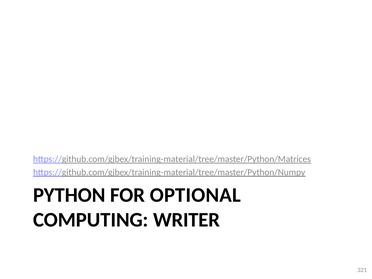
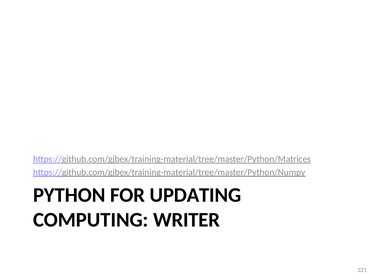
OPTIONAL: OPTIONAL -> UPDATING
